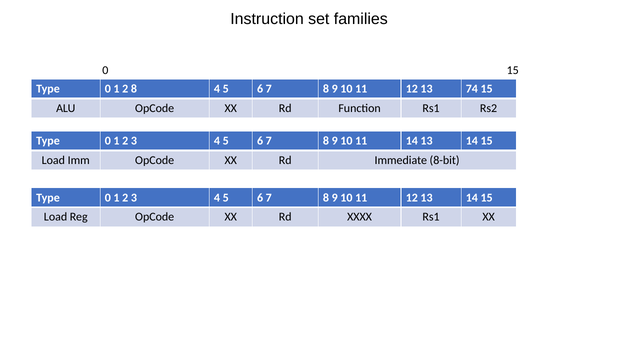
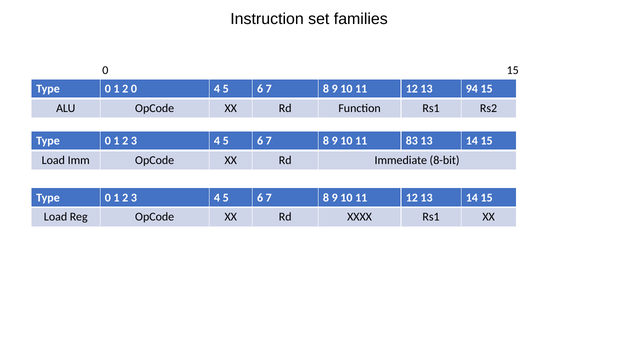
2 8: 8 -> 0
74: 74 -> 94
11 14: 14 -> 83
